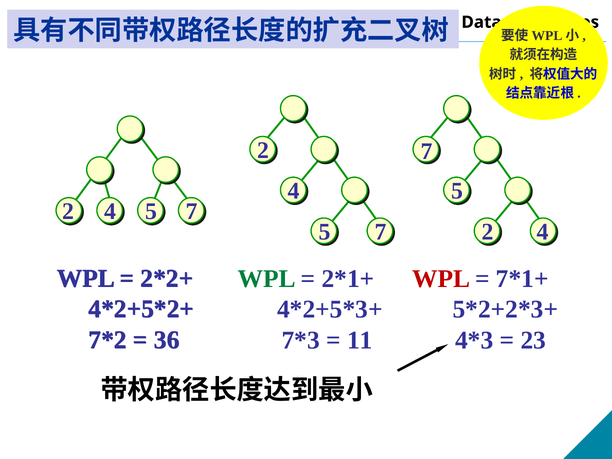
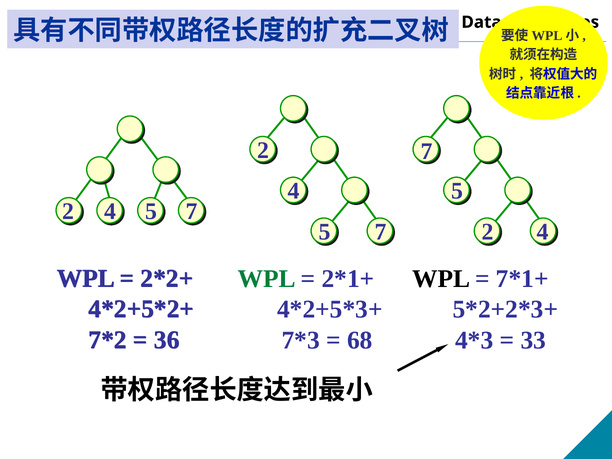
WPL at (441, 279) colour: red -> black
11: 11 -> 68
23: 23 -> 33
